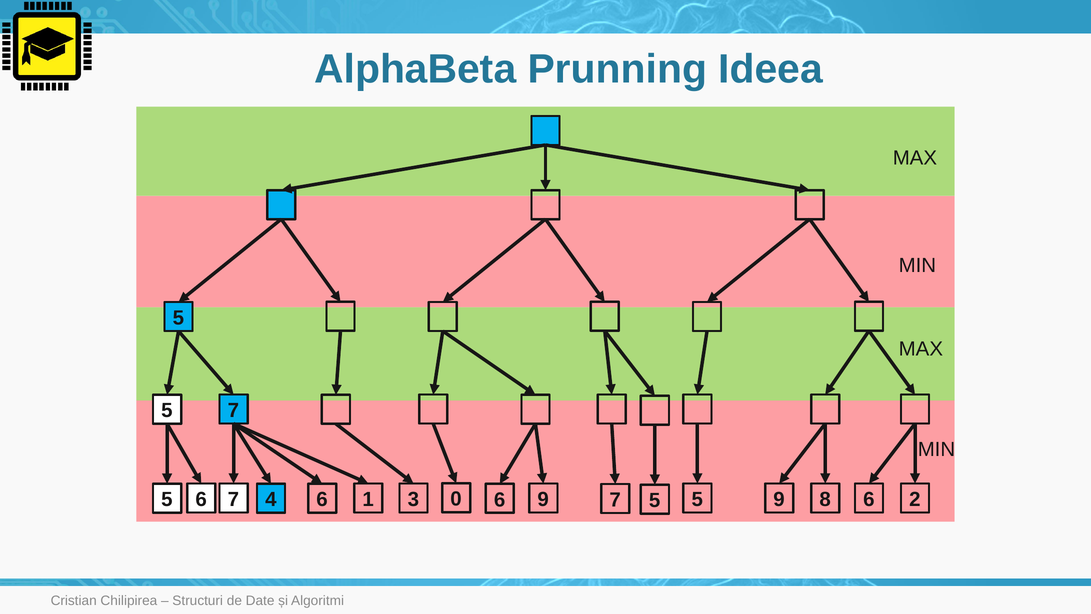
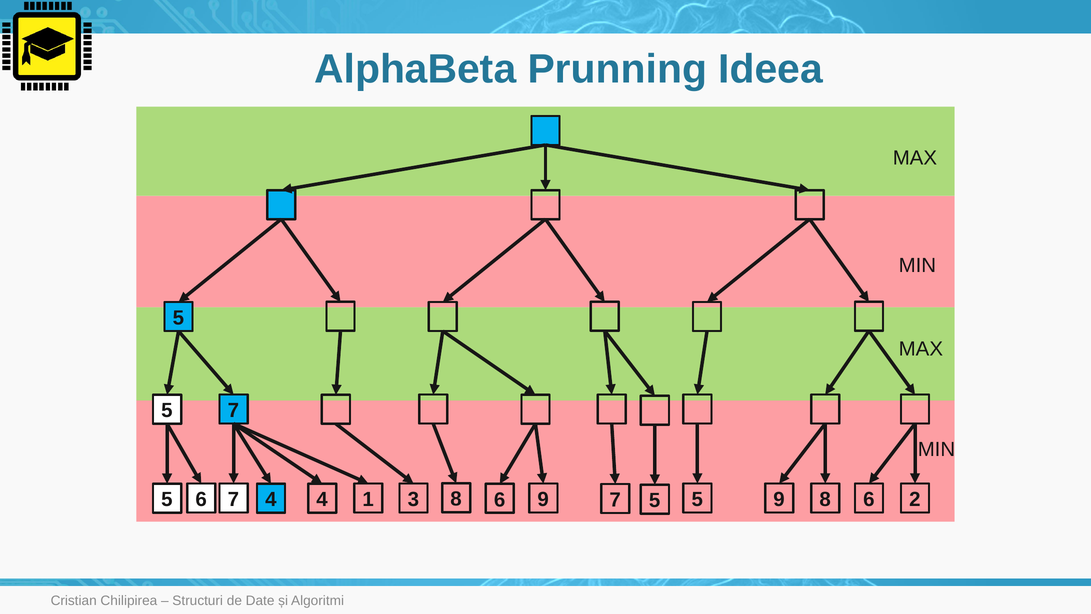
5 6: 6 -> 4
1 0: 0 -> 8
